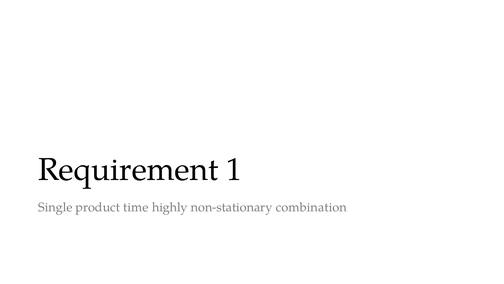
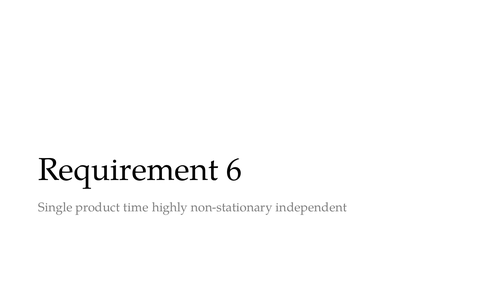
1: 1 -> 6
combination: combination -> independent
